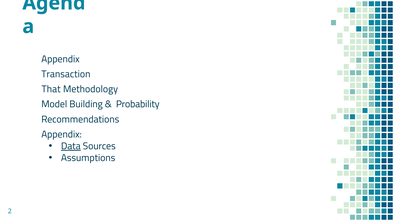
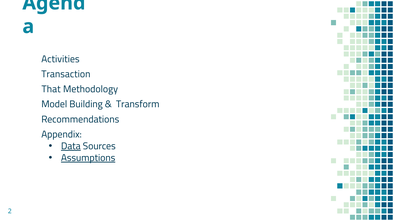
Appendix at (60, 59): Appendix -> Activities
Probability: Probability -> Transform
Assumptions underline: none -> present
